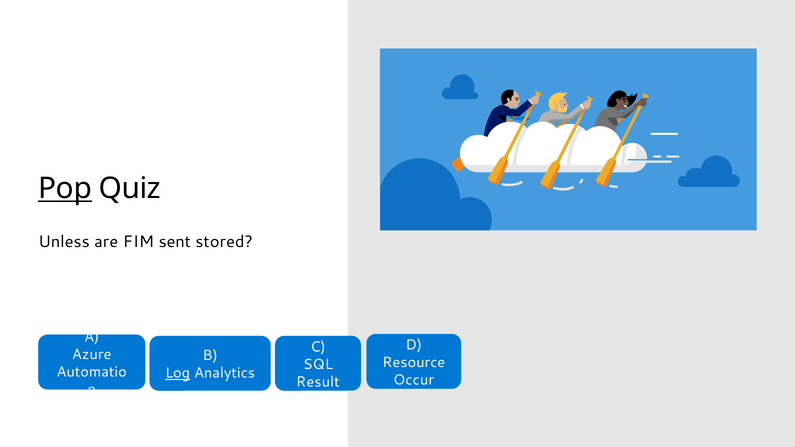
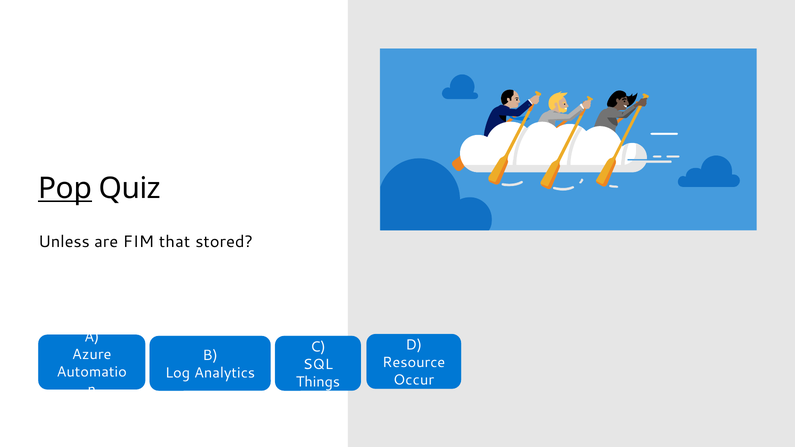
sent: sent -> that
Log underline: present -> none
Result: Result -> Things
